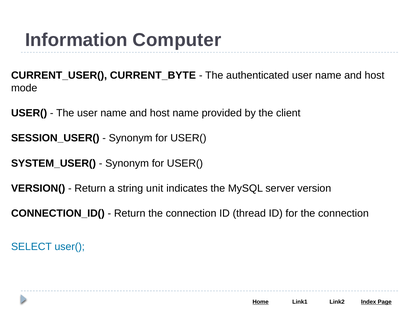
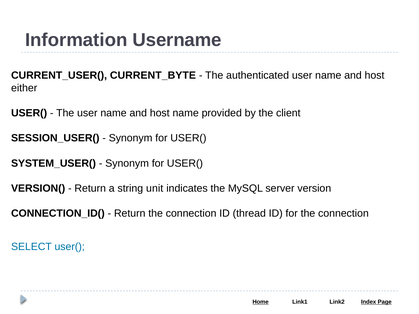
Computer: Computer -> Username
mode: mode -> either
